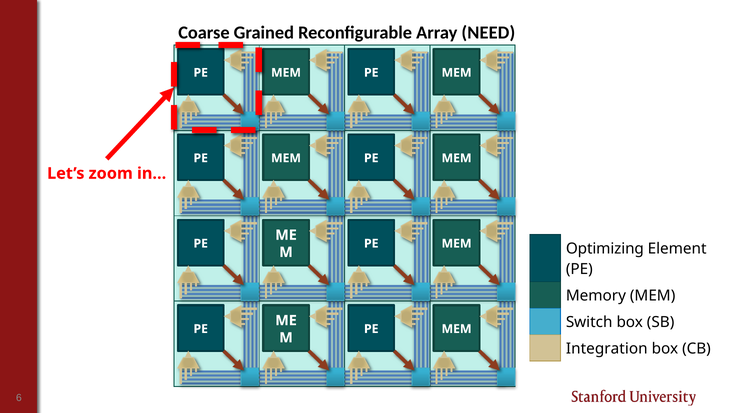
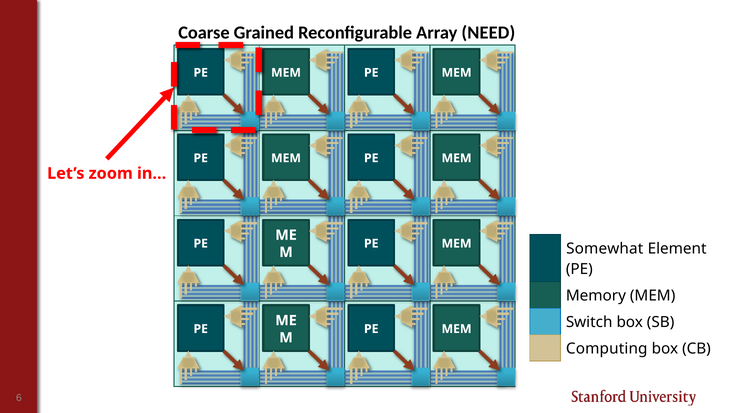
Optimizing: Optimizing -> Somewhat
Integration: Integration -> Computing
